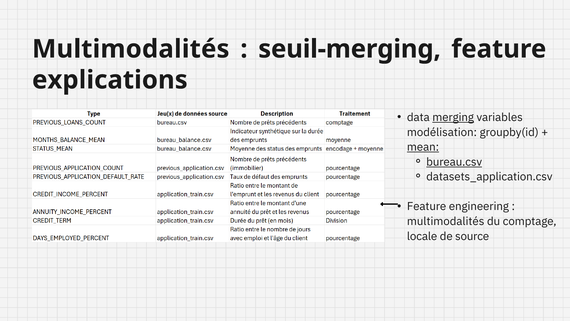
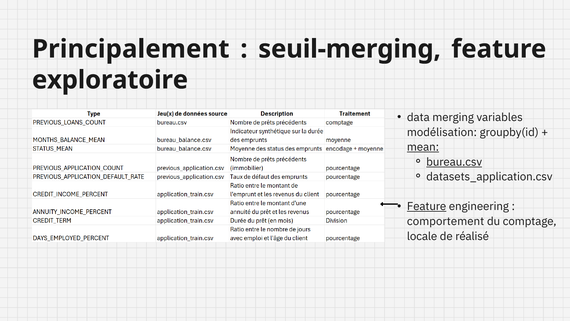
Multimodalités at (131, 49): Multimodalités -> Principalement
explications: explications -> exploratoire
merging underline: present -> none
Feature at (427, 206) underline: none -> present
multimodalités at (446, 221): multimodalités -> comportement
source: source -> réalisé
